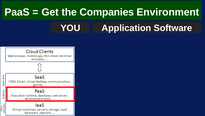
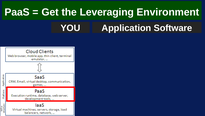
Companies: Companies -> Leveraging
